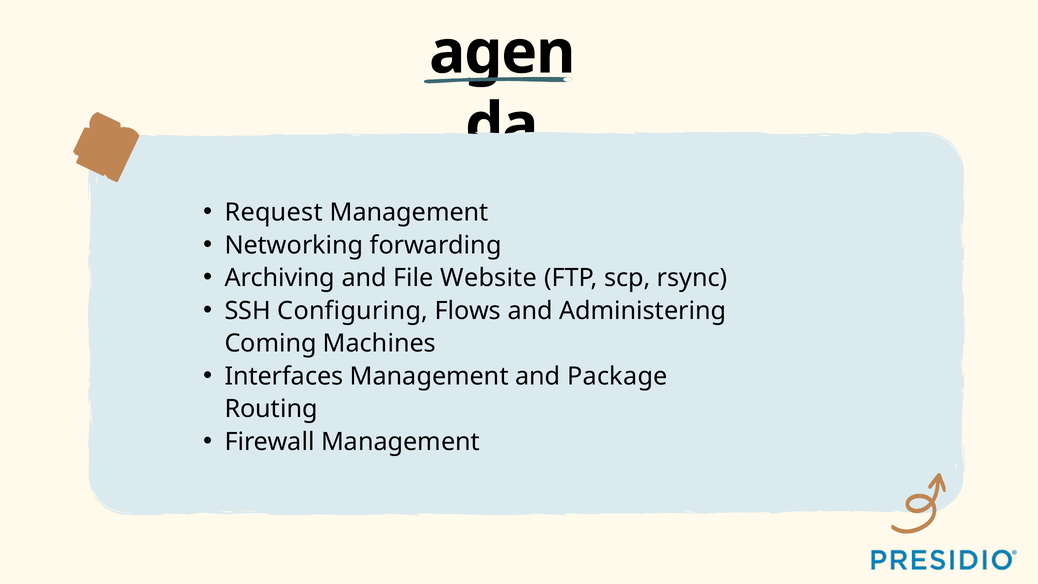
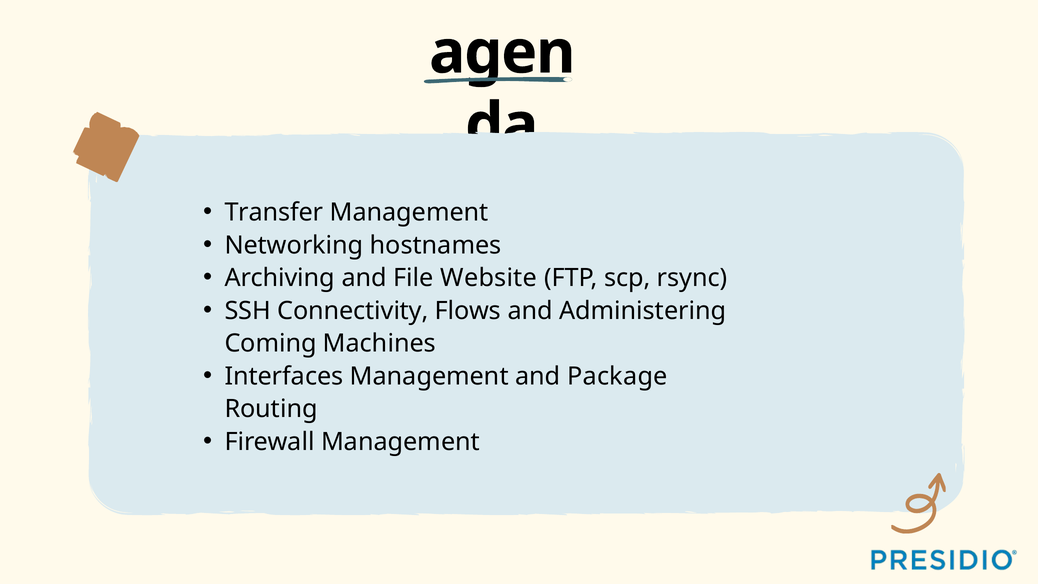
Request: Request -> Transfer
forwarding: forwarding -> hostnames
Configuring: Configuring -> Connectivity
